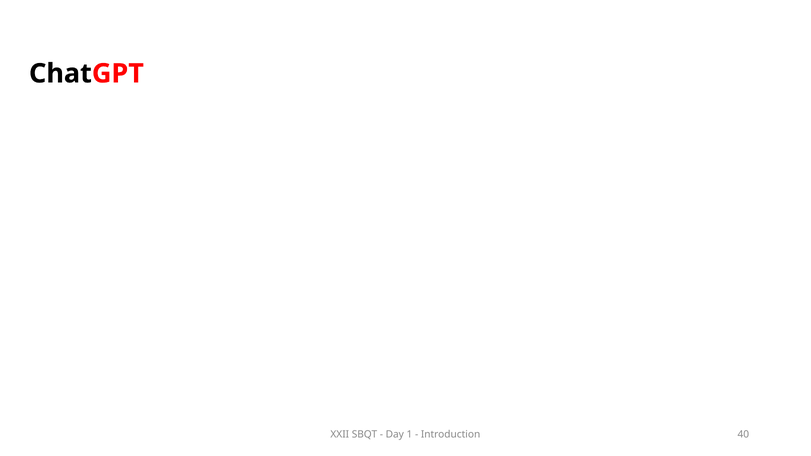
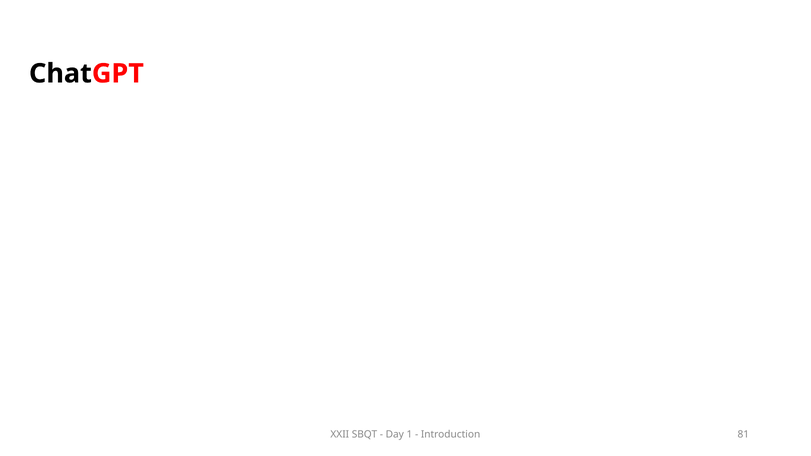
40: 40 -> 81
